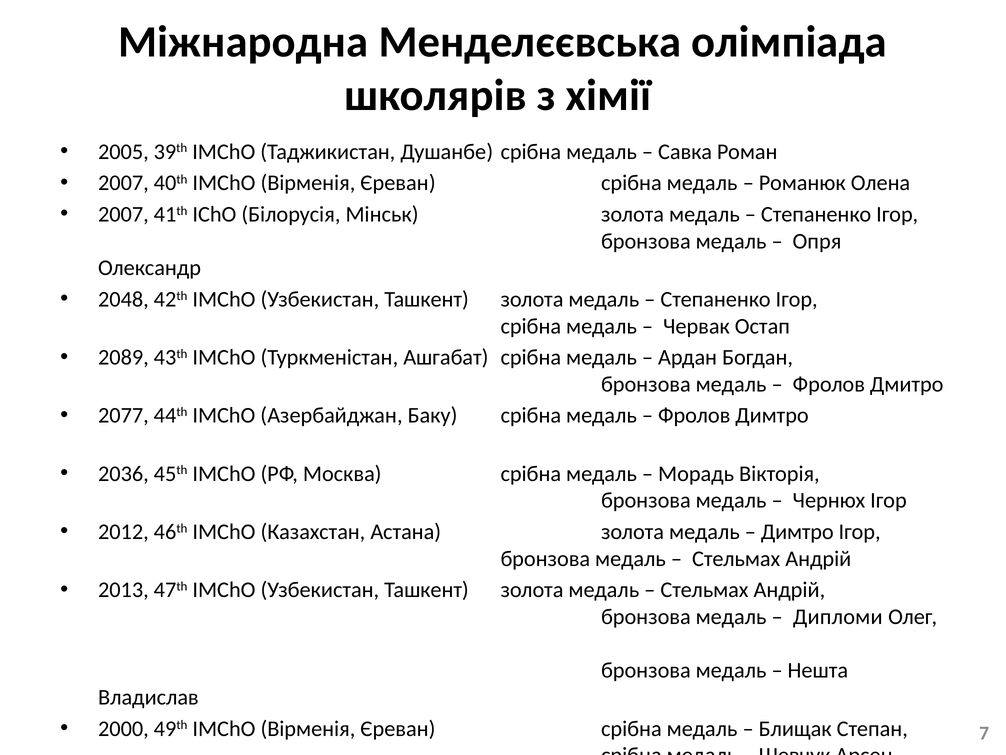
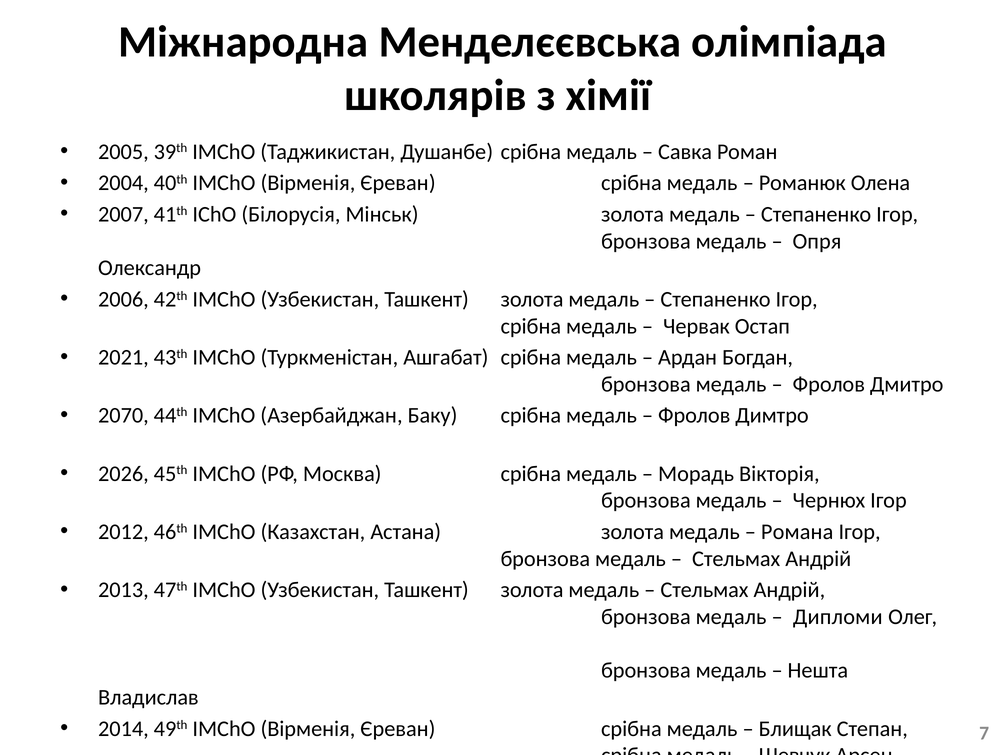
2007 at (123, 183): 2007 -> 2004
2048: 2048 -> 2006
2089: 2089 -> 2021
2077: 2077 -> 2070
2036: 2036 -> 2026
Димтро at (797, 532): Димтро -> Романа
2000: 2000 -> 2014
